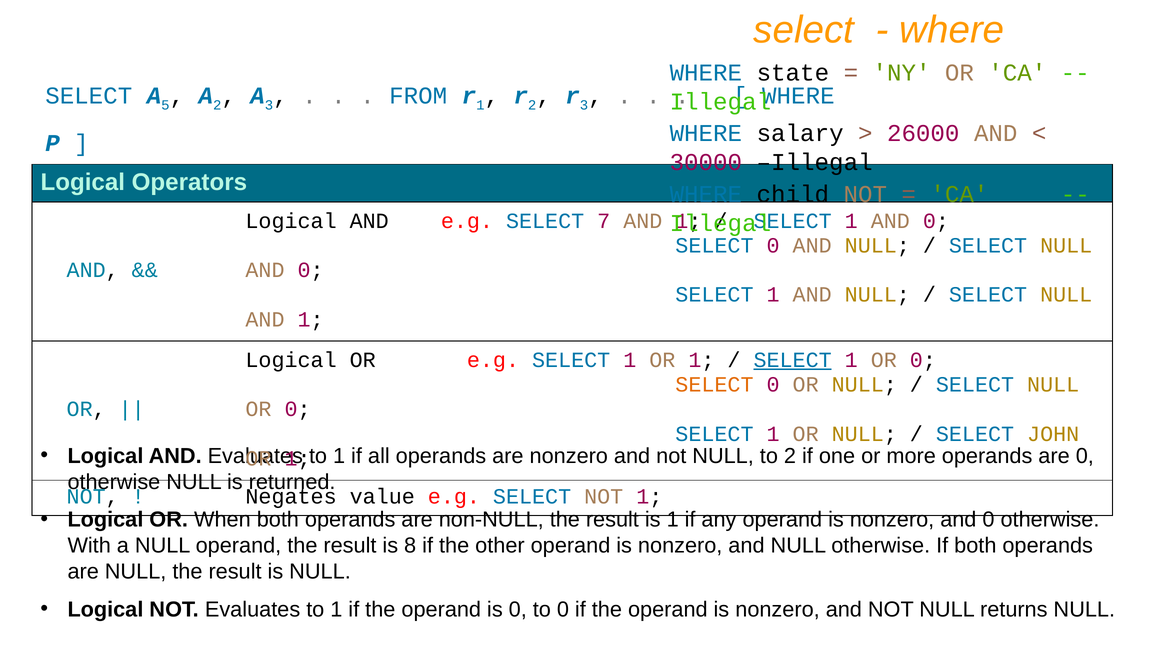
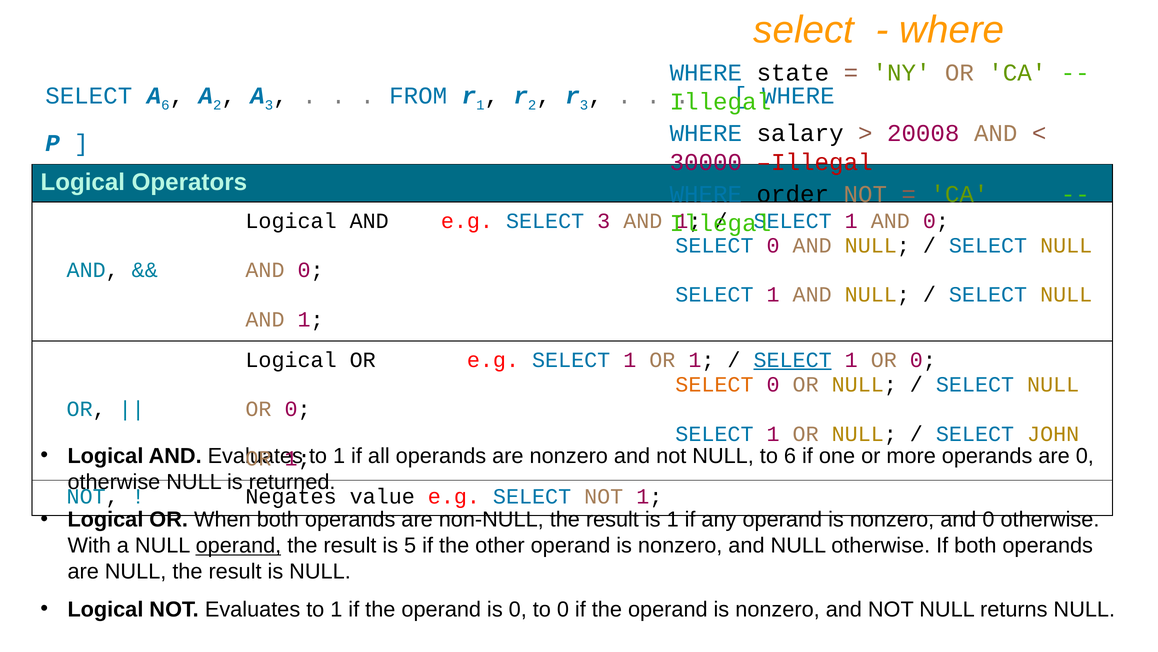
A 5: 5 -> 6
26000: 26000 -> 20008
Illegal at (815, 162) colour: black -> red
child: child -> order
SELECT 7: 7 -> 3
to 2: 2 -> 6
operand at (238, 545) underline: none -> present
8: 8 -> 5
